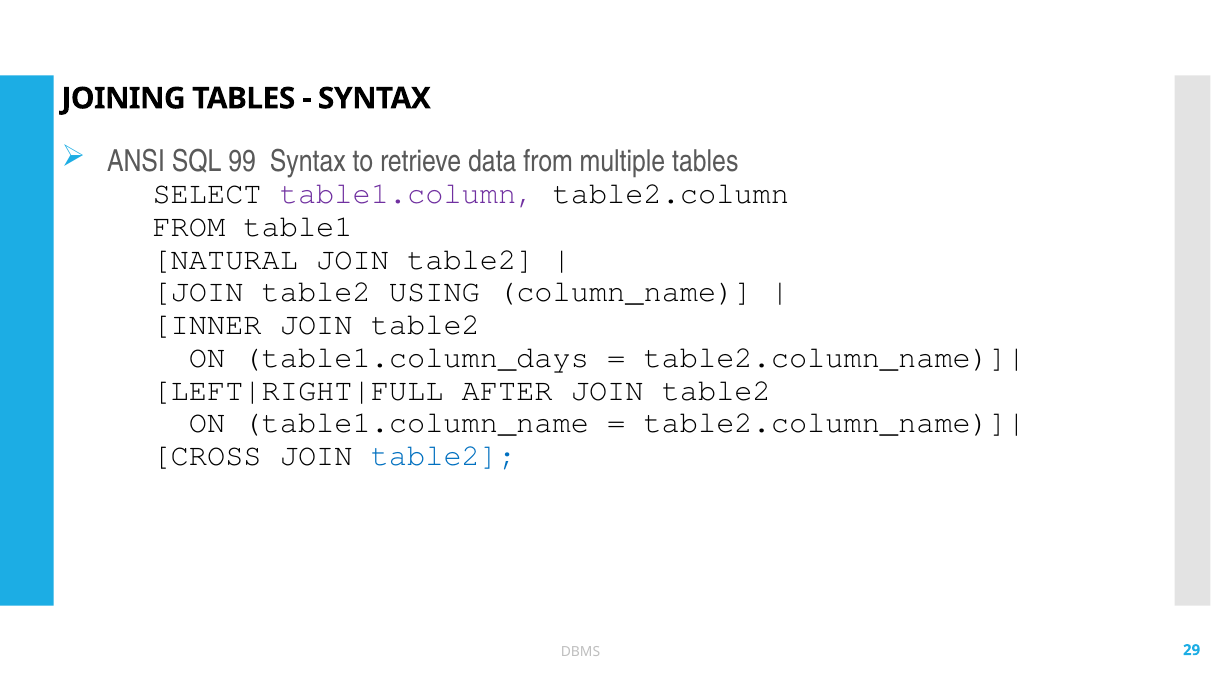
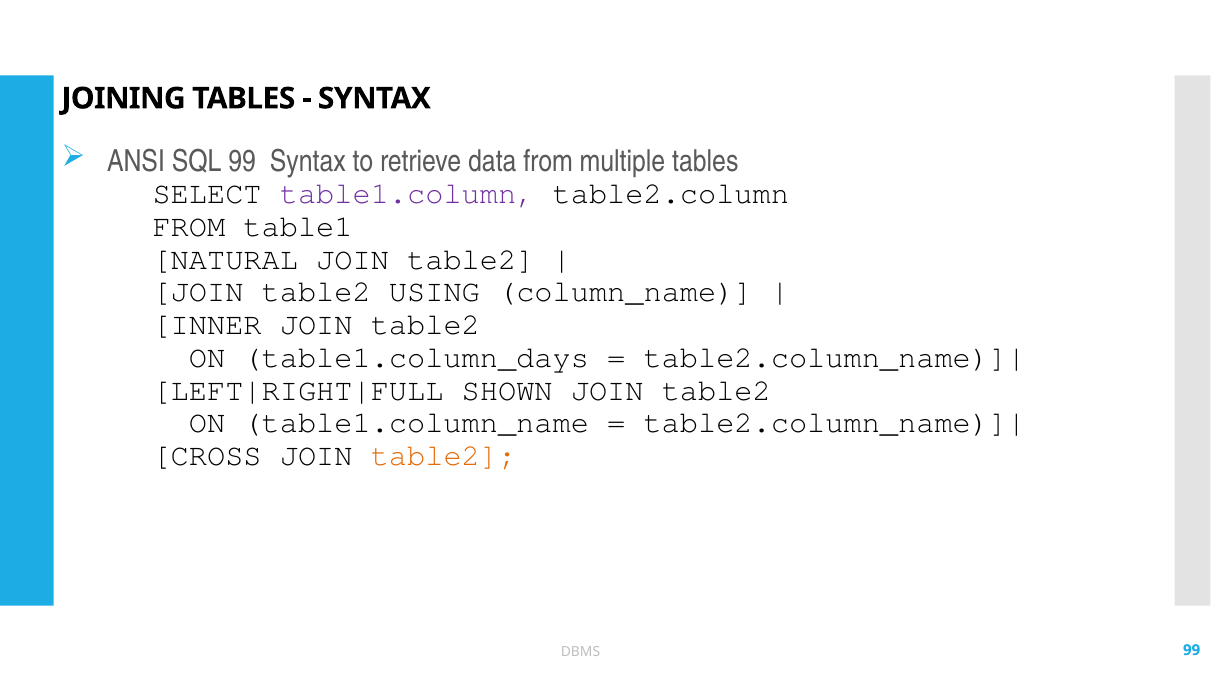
AFTER: AFTER -> SHOWN
table2 at (444, 455) colour: blue -> orange
DBMS 29: 29 -> 99
